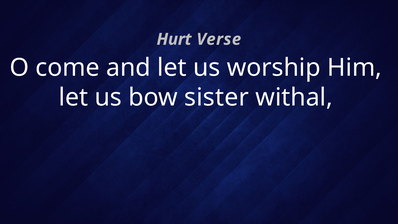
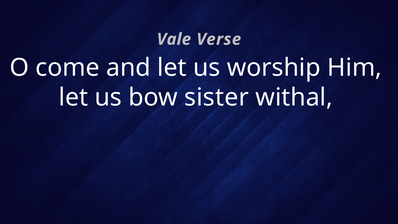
Hurt: Hurt -> Vale
